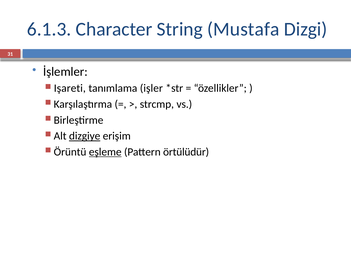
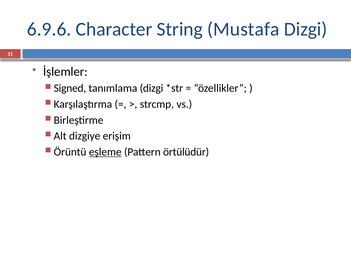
6.1.3: 6.1.3 -> 6.9.6
Işareti: Işareti -> Signed
tanımlama işler: işler -> dizgi
dizgiye underline: present -> none
